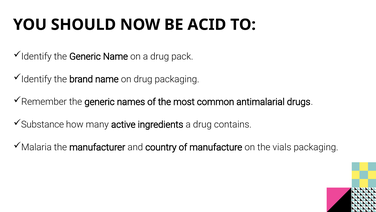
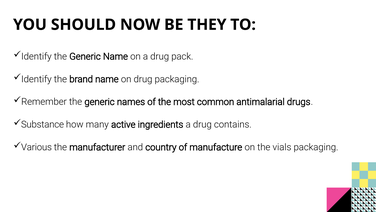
ACID: ACID -> THEY
Malaria: Malaria -> Various
